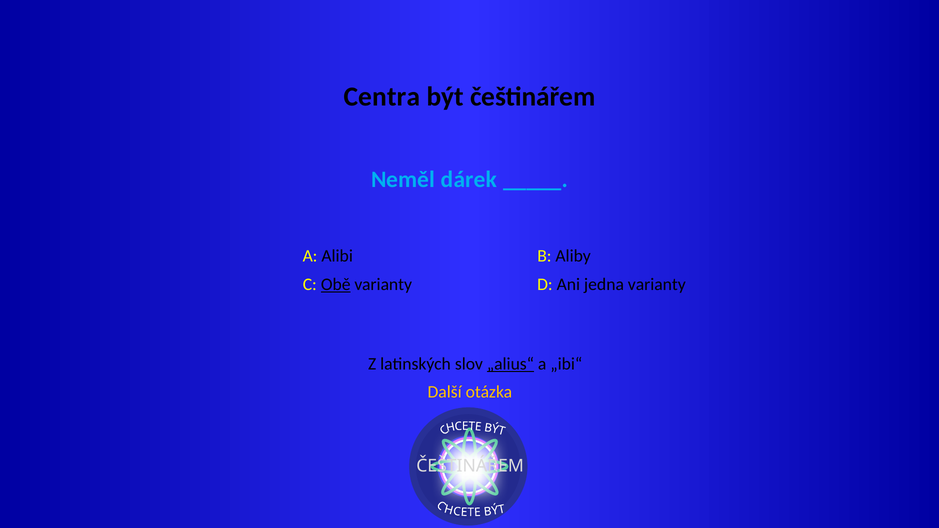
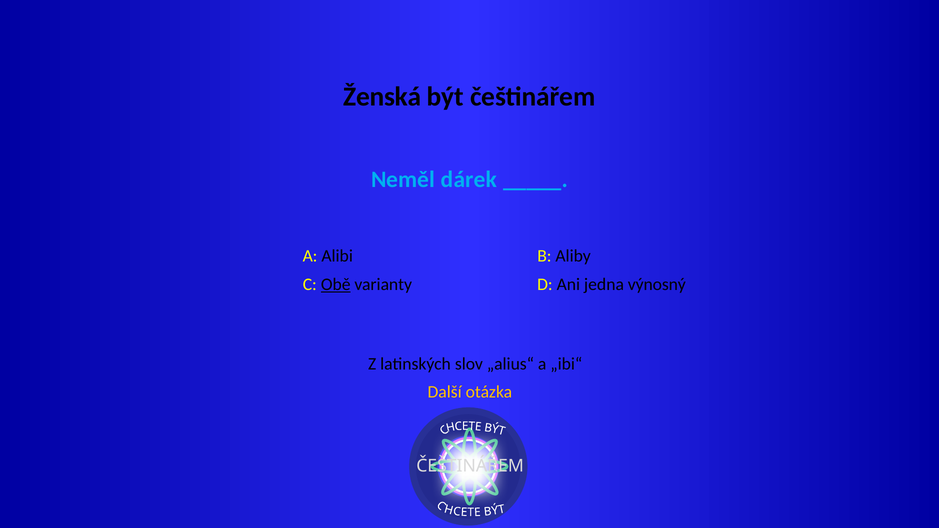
Centra: Centra -> Ženská
jedna varianty: varianty -> výnosný
„alius“ underline: present -> none
